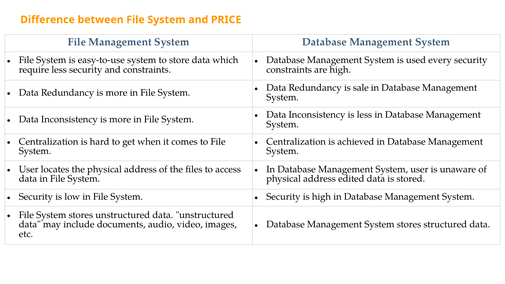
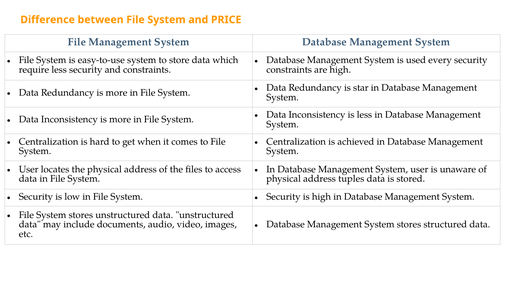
sale: sale -> star
edited: edited -> tuples
